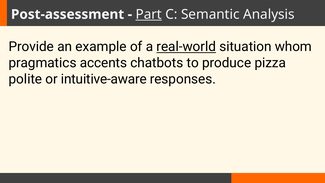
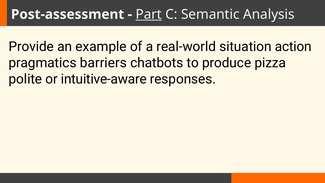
real-world underline: present -> none
whom: whom -> action
accents: accents -> barriers
